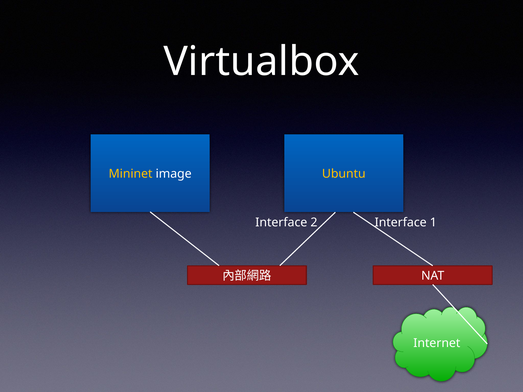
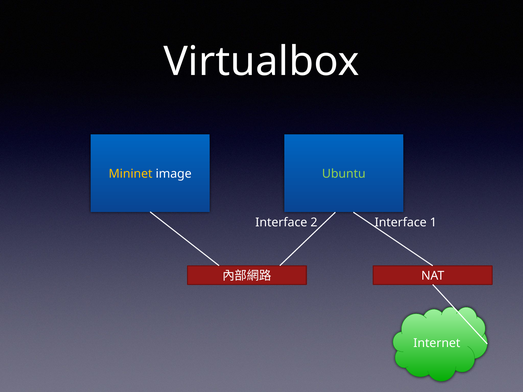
Ubuntu colour: yellow -> light green
